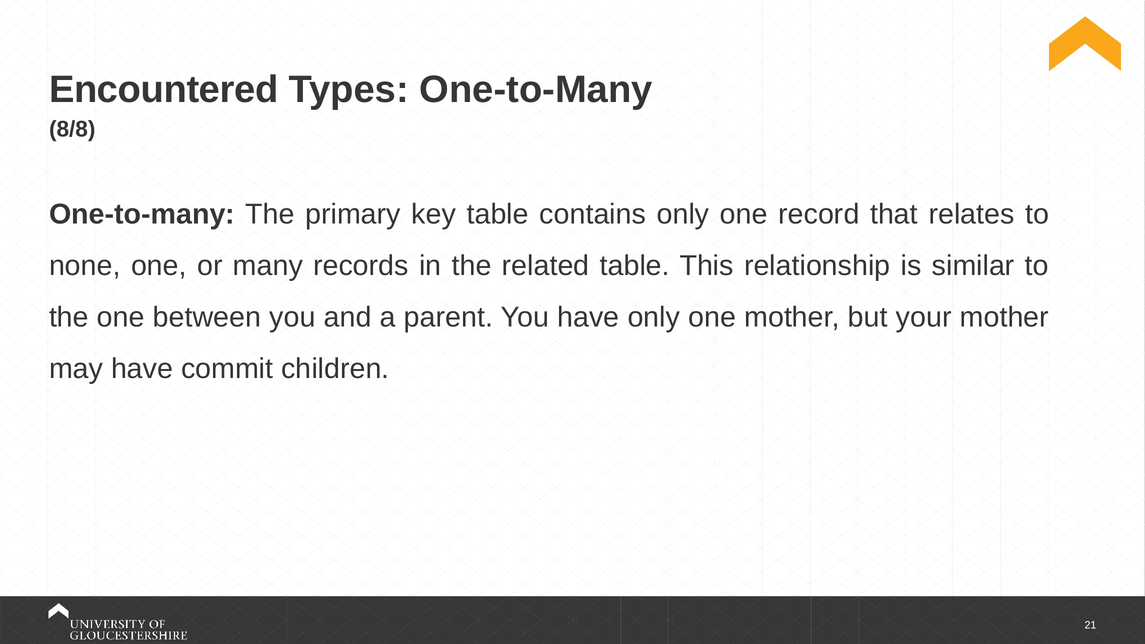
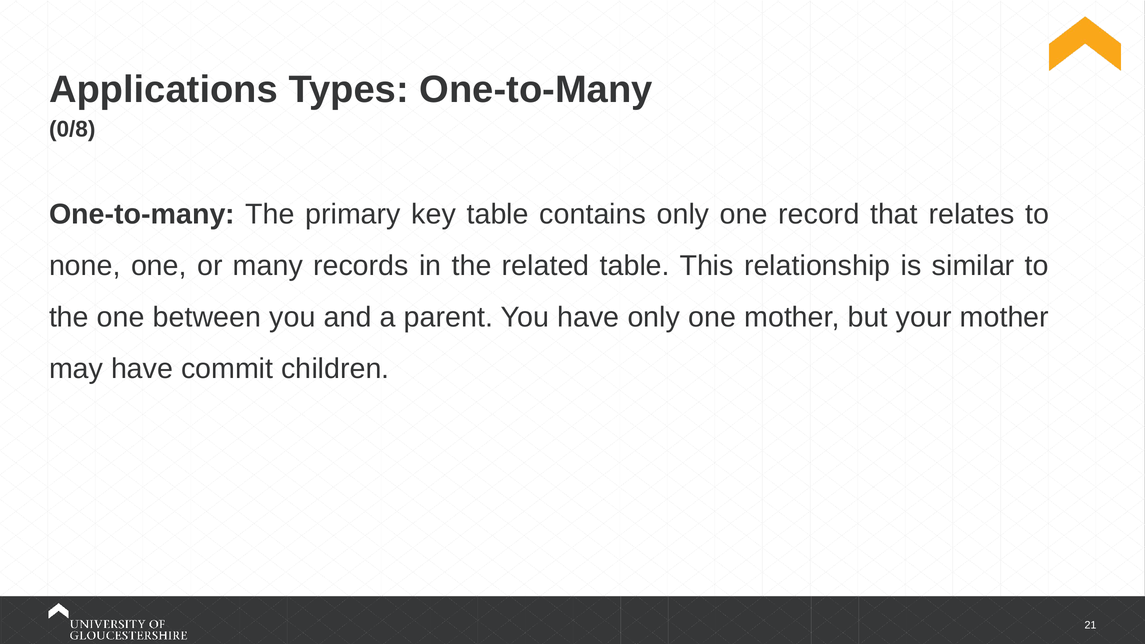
Encountered: Encountered -> Applications
8/8: 8/8 -> 0/8
